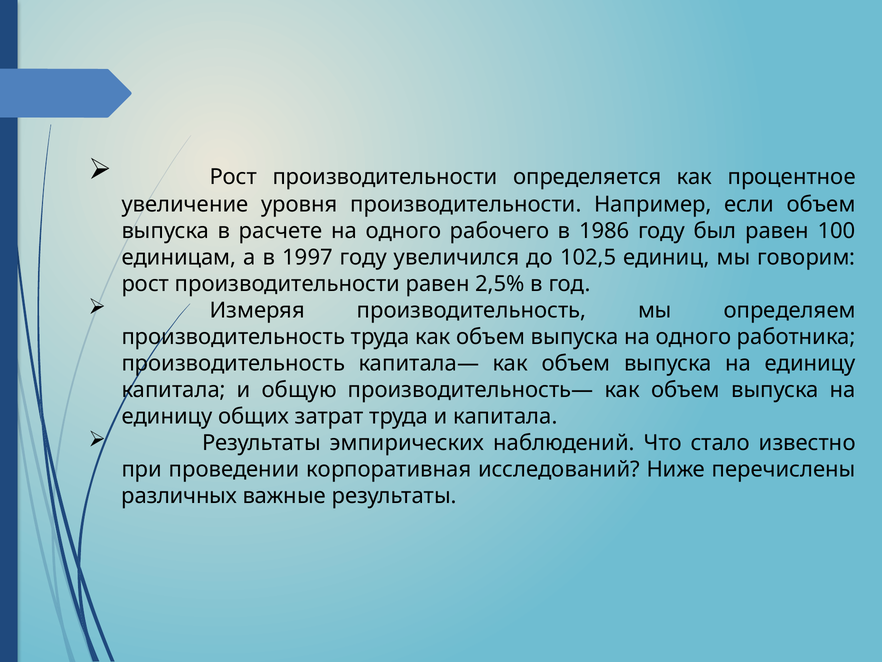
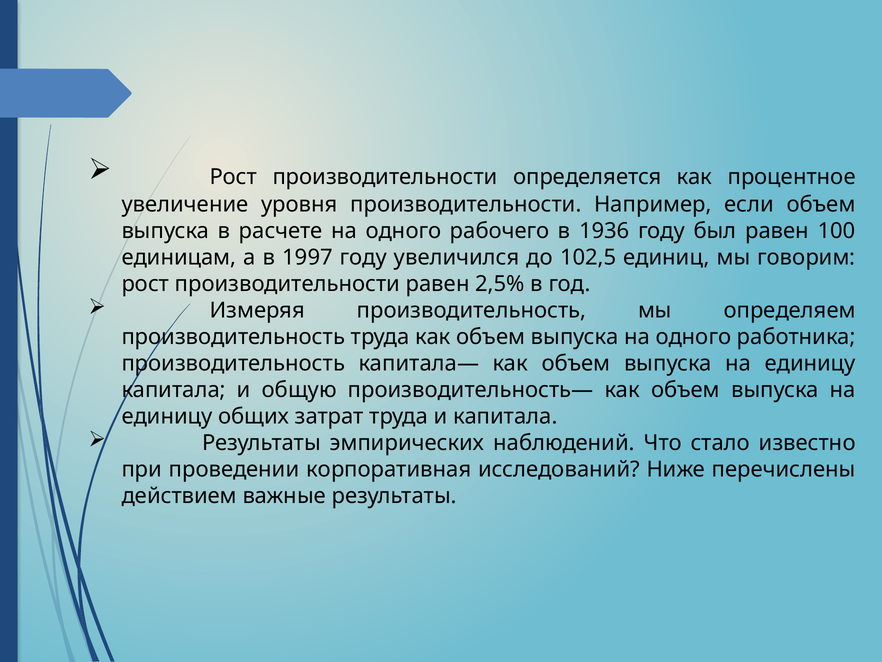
1986: 1986 -> 1936
различных: различных -> действием
